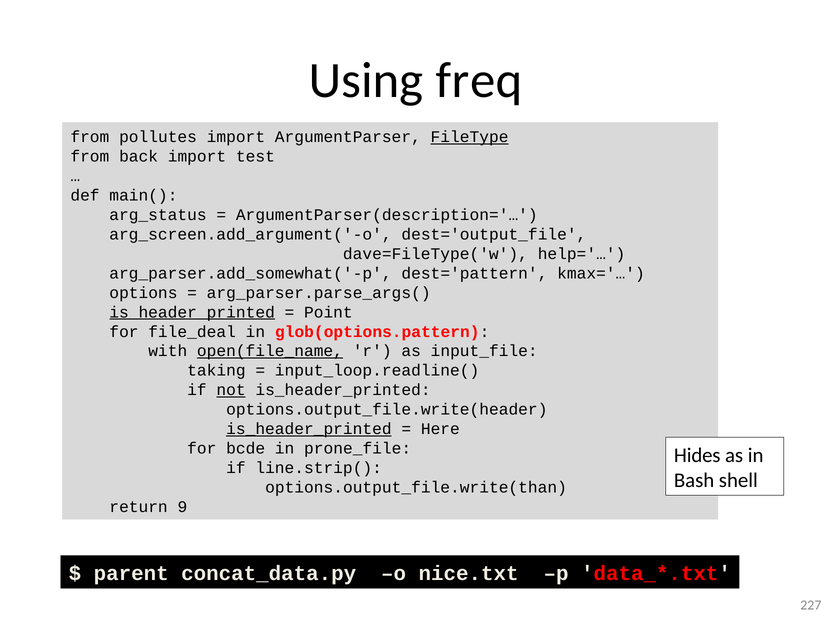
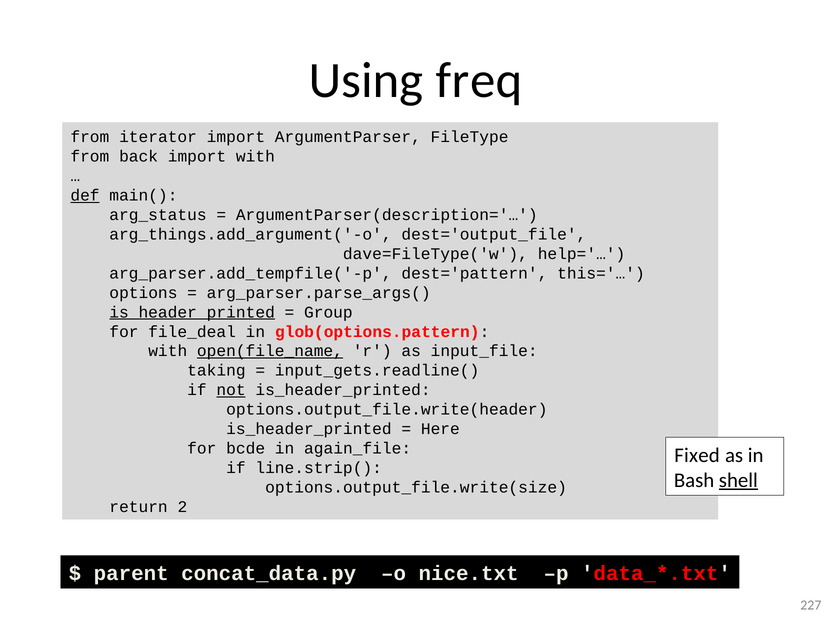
pollutes: pollutes -> iterator
FileType underline: present -> none
import test: test -> with
def underline: none -> present
arg_screen.add_argument('-o: arg_screen.add_argument('-o -> arg_things.add_argument('-o
arg_parser.add_somewhat('-p: arg_parser.add_somewhat('-p -> arg_parser.add_tempfile('-p
kmax='…: kmax='… -> this='…
Point: Point -> Group
input_loop.readline(: input_loop.readline( -> input_gets.readline(
is_header_printed at (309, 429) underline: present -> none
prone_file: prone_file -> again_file
Hides: Hides -> Fixed
shell underline: none -> present
options.output_file.write(than: options.output_file.write(than -> options.output_file.write(size
9: 9 -> 2
